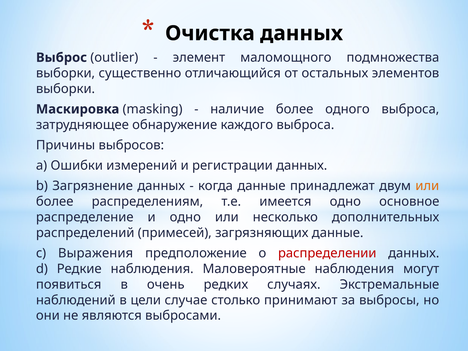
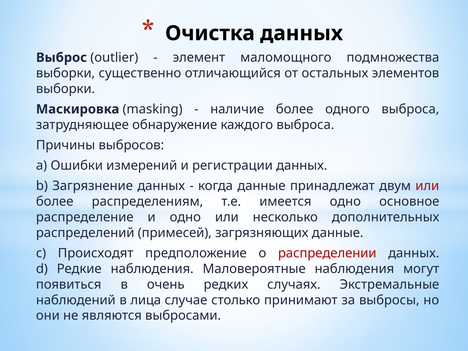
или at (427, 186) colour: orange -> red
Выражения: Выражения -> Происходят
цели: цели -> лица
